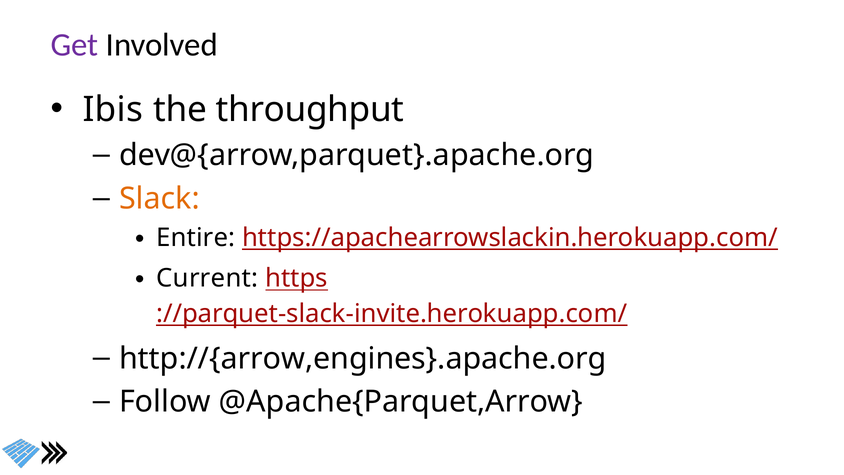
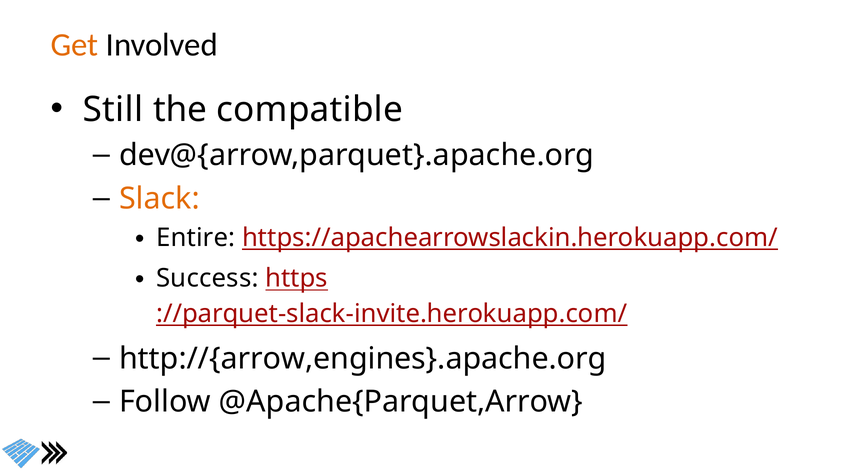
Get colour: purple -> orange
Ibis: Ibis -> Still
throughput: throughput -> compatible
Current: Current -> Success
